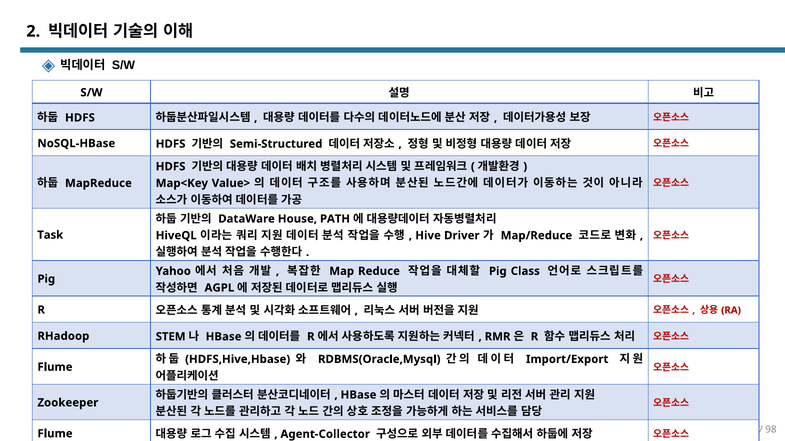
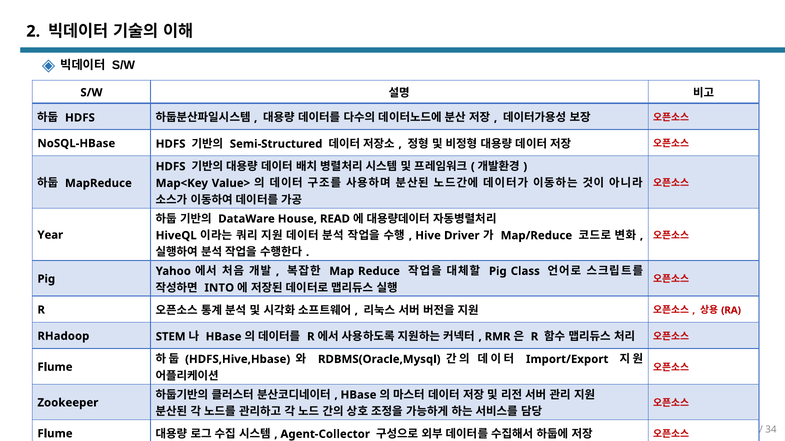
PATH: PATH -> READ
Task: Task -> Year
AGPL: AGPL -> INTO
98: 98 -> 34
